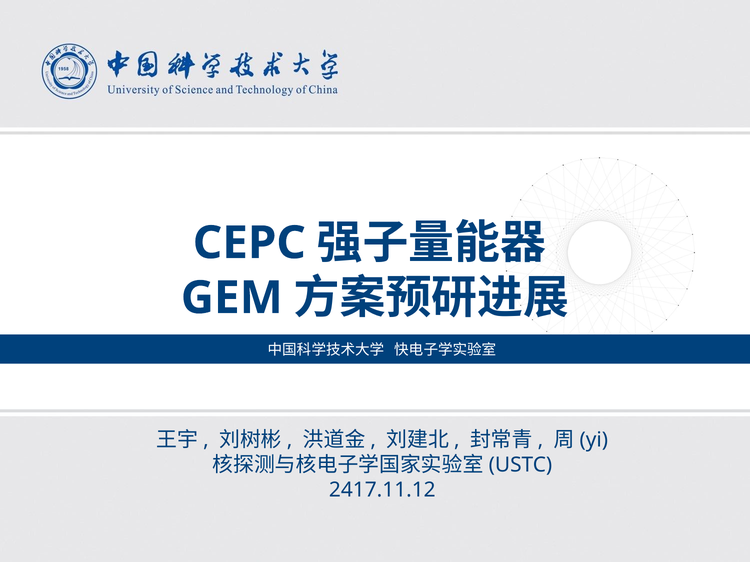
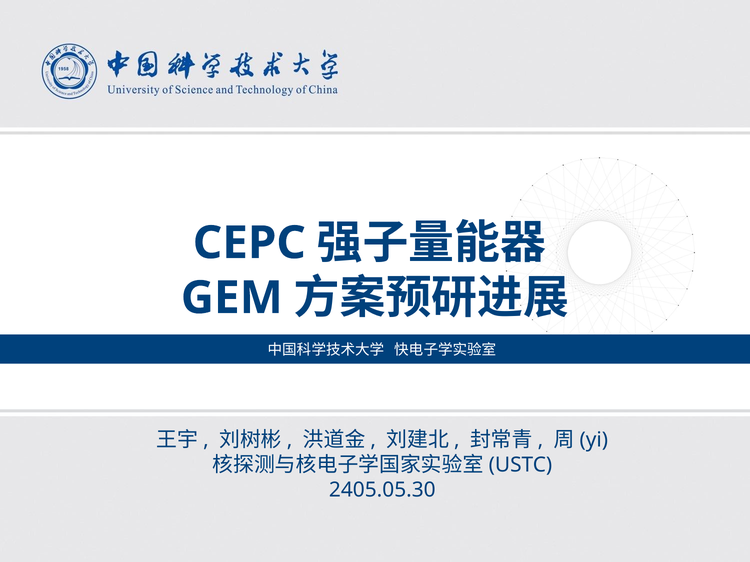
2417.11.12: 2417.11.12 -> 2405.05.30
